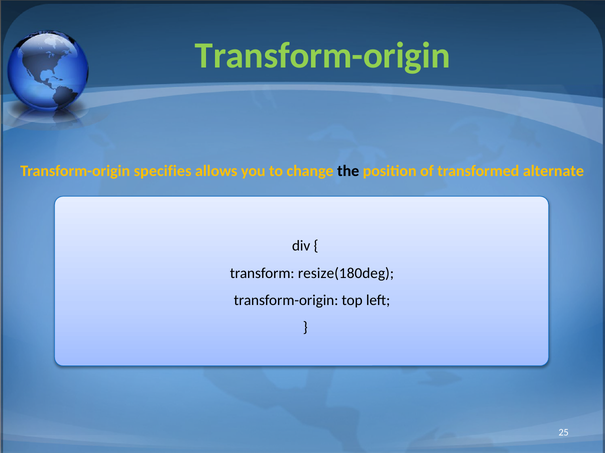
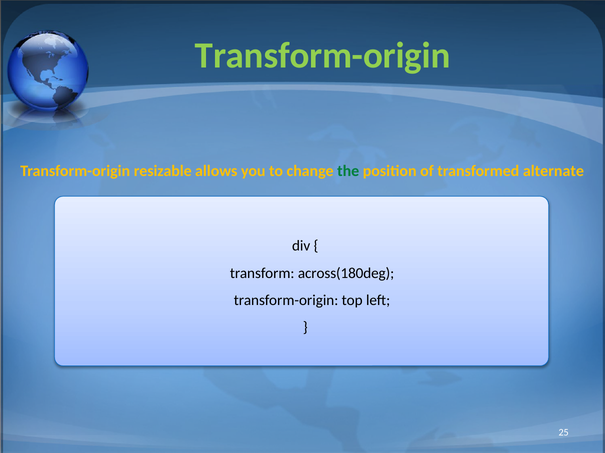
specifies: specifies -> resizable
the colour: black -> green
resize(180deg: resize(180deg -> across(180deg
